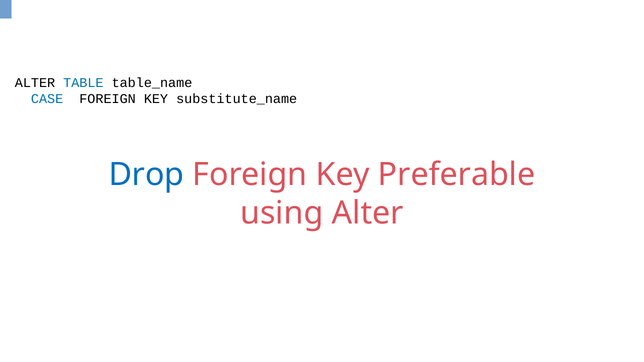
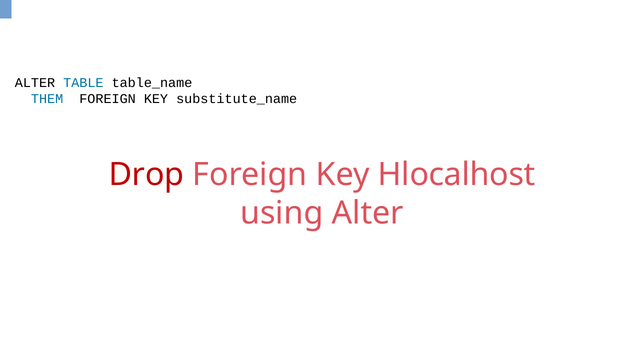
CASE: CASE -> THEM
Drop colour: blue -> red
Preferable: Preferable -> Hlocalhost
